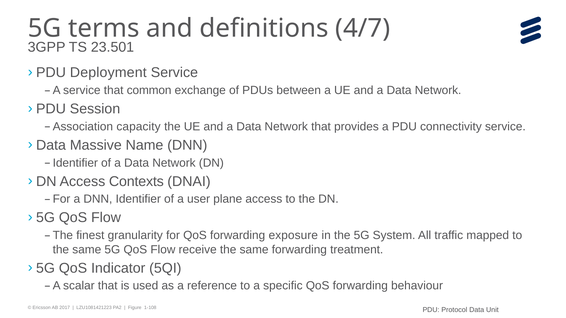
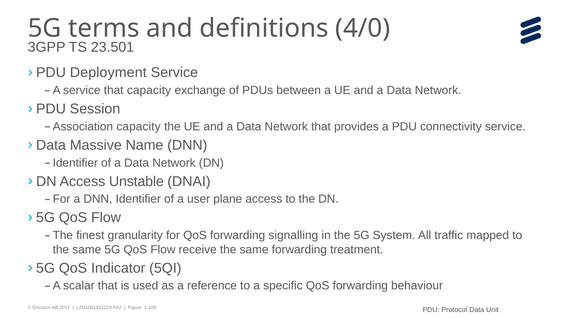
4/7: 4/7 -> 4/0
that common: common -> capacity
Contexts: Contexts -> Unstable
exposure: exposure -> signalling
